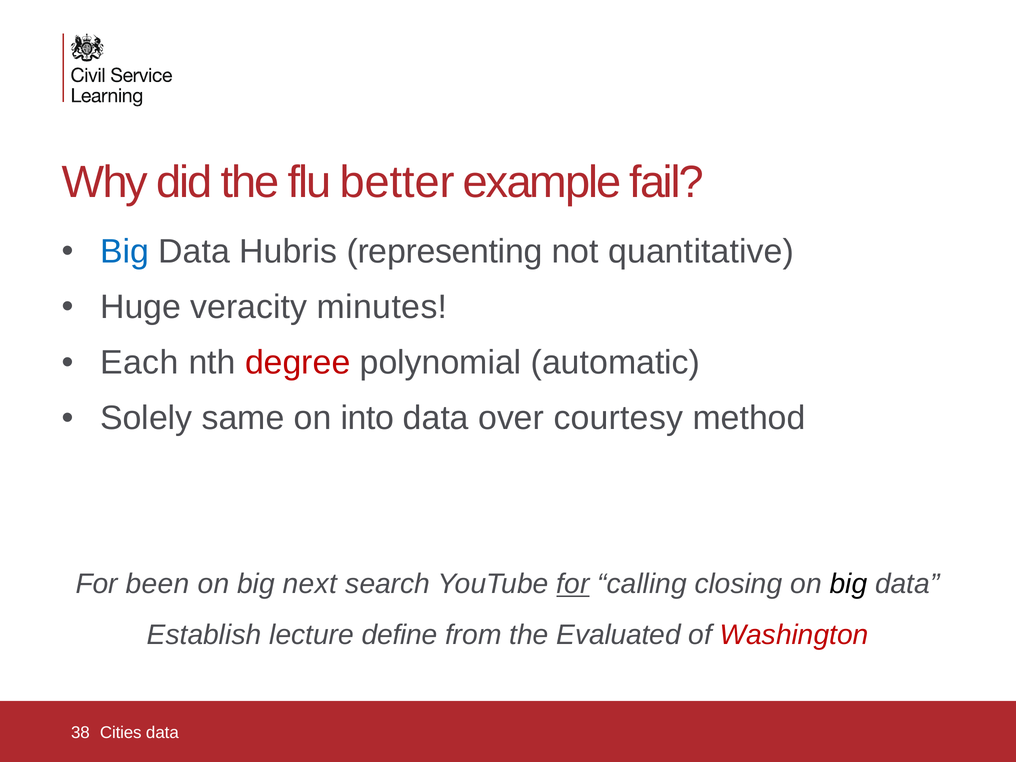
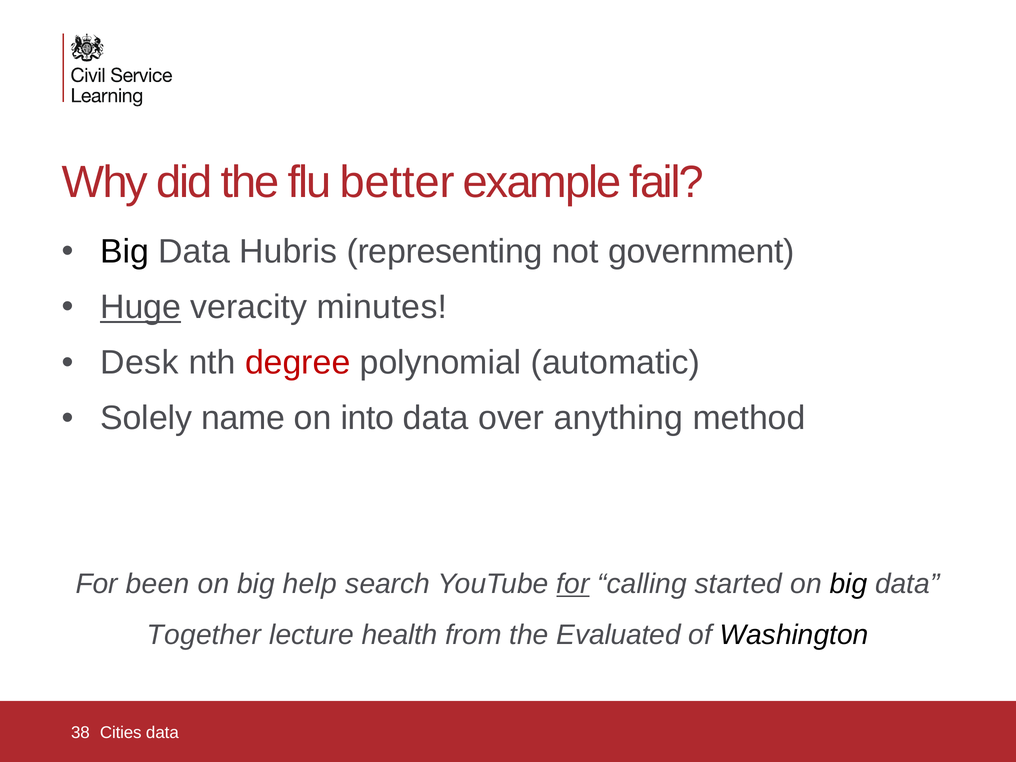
Big at (125, 252) colour: blue -> black
quantitative: quantitative -> government
Huge underline: none -> present
Each: Each -> Desk
same: same -> name
courtesy: courtesy -> anything
next: next -> help
closing: closing -> started
Establish: Establish -> Together
define: define -> health
Washington colour: red -> black
